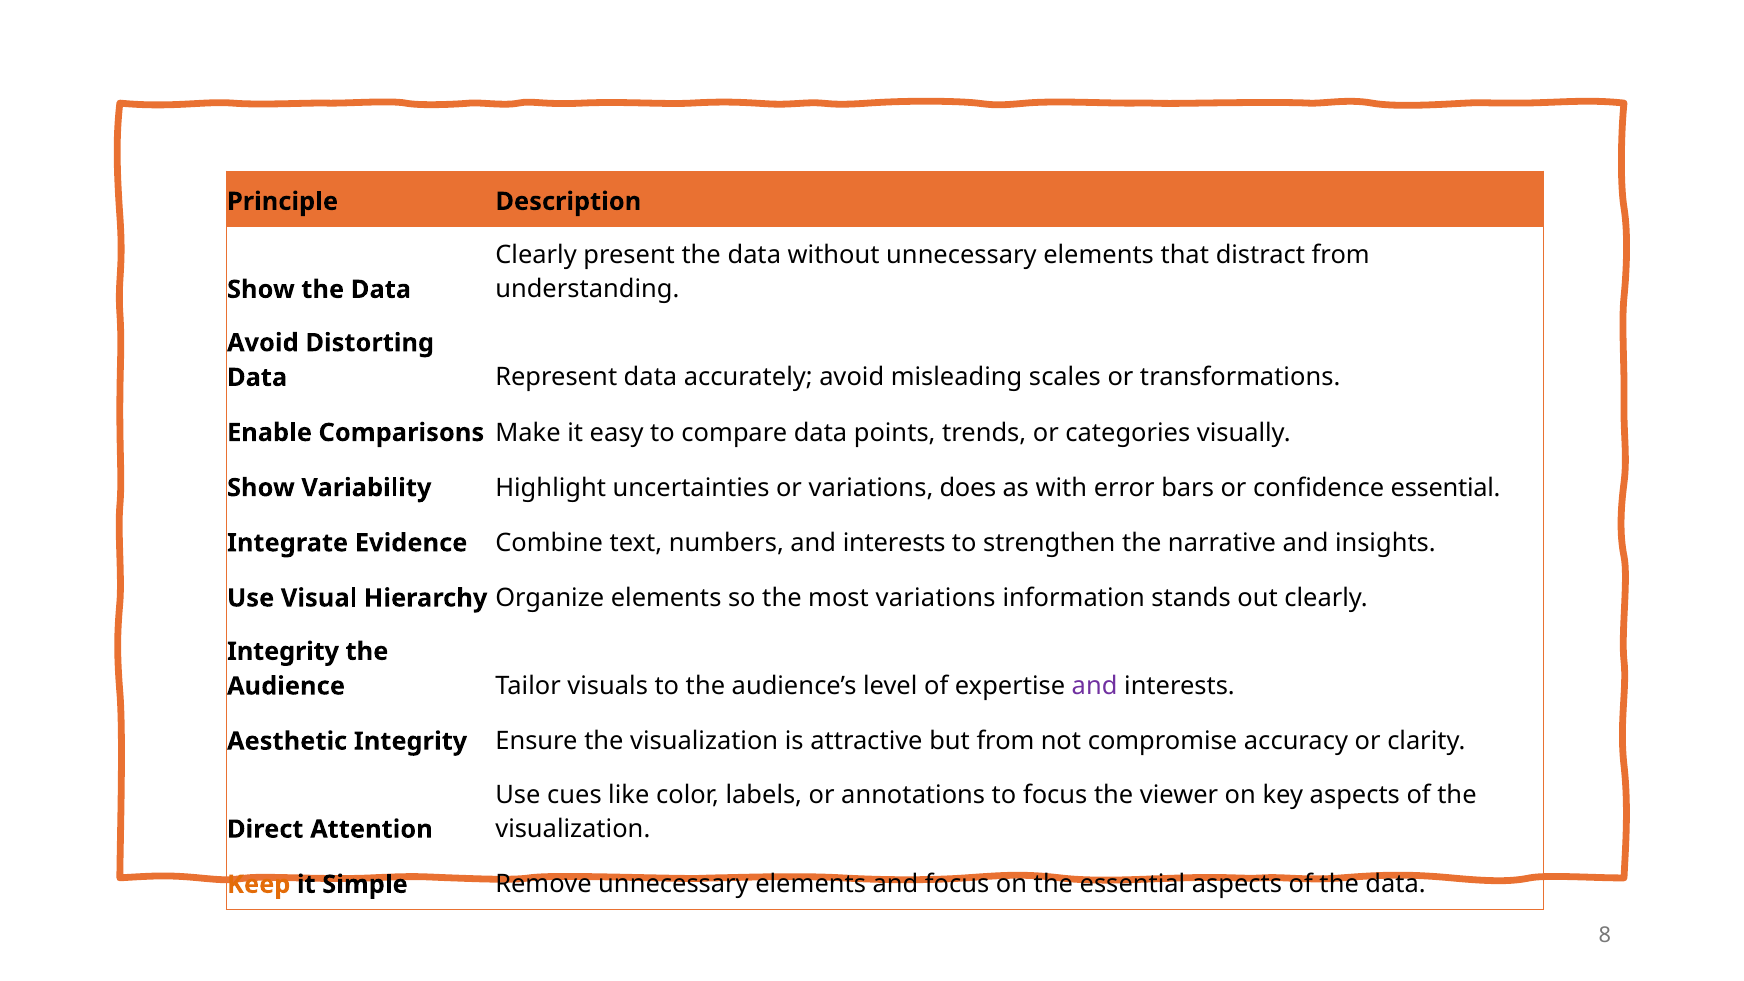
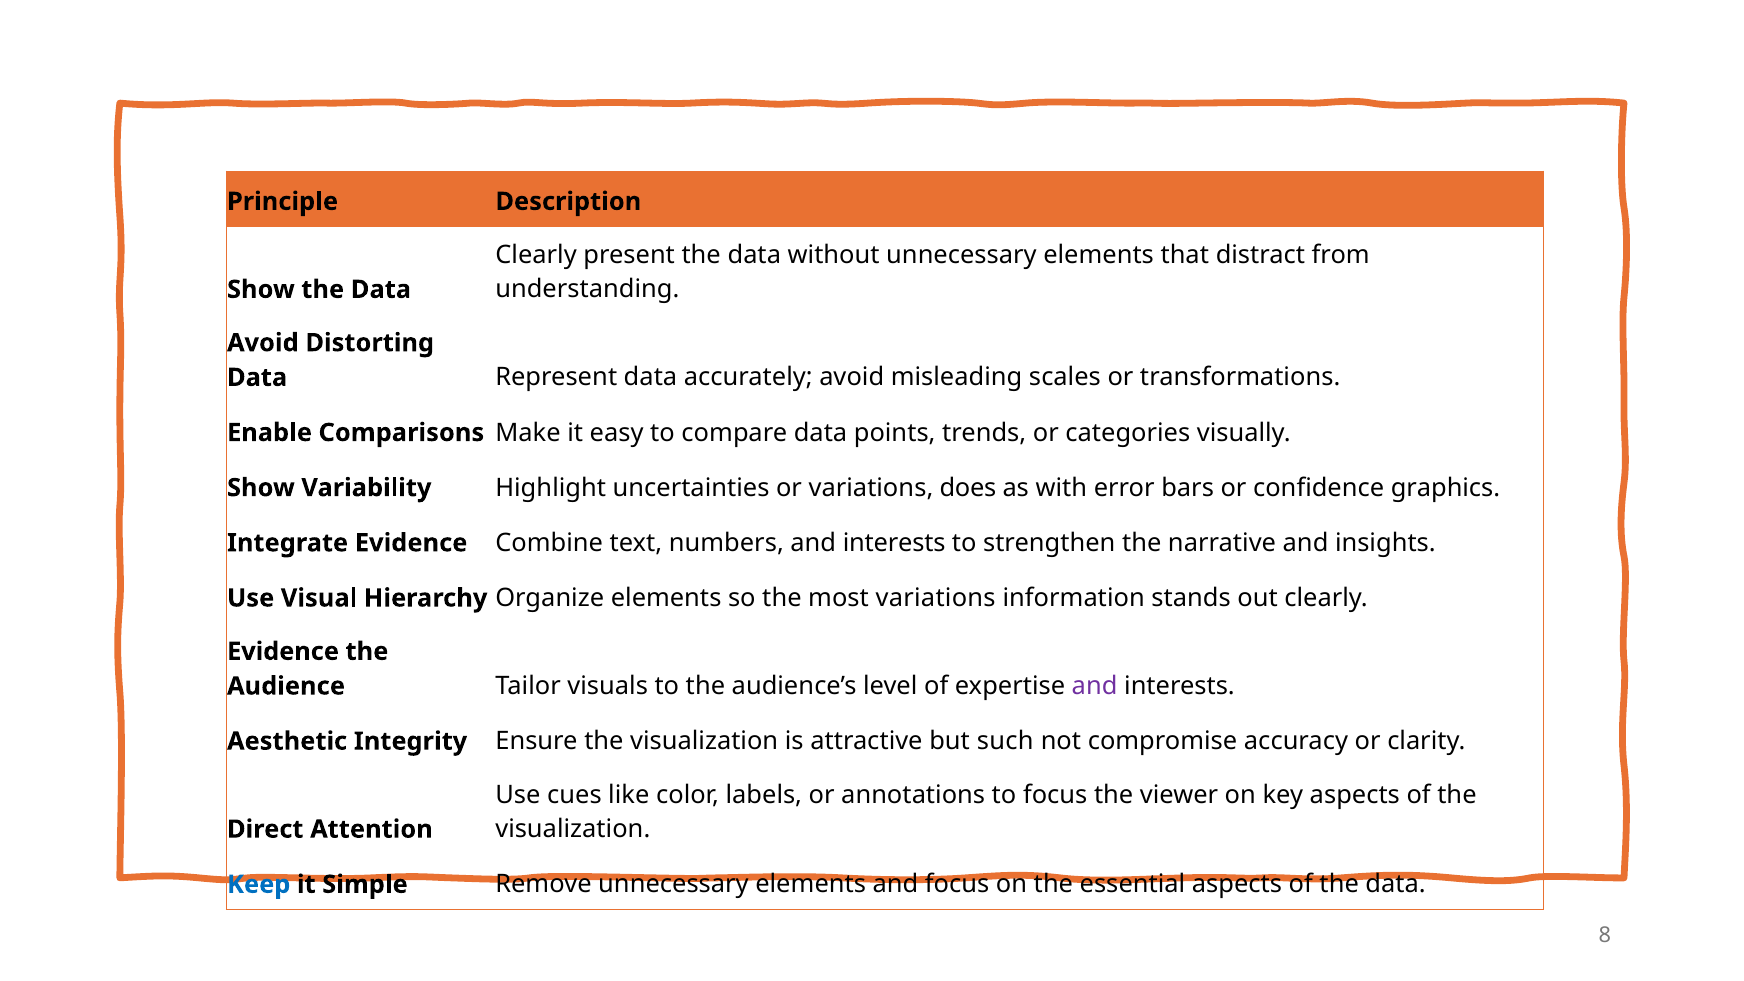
confidence essential: essential -> graphics
Integrity at (283, 651): Integrity -> Evidence
but from: from -> such
Keep colour: orange -> blue
